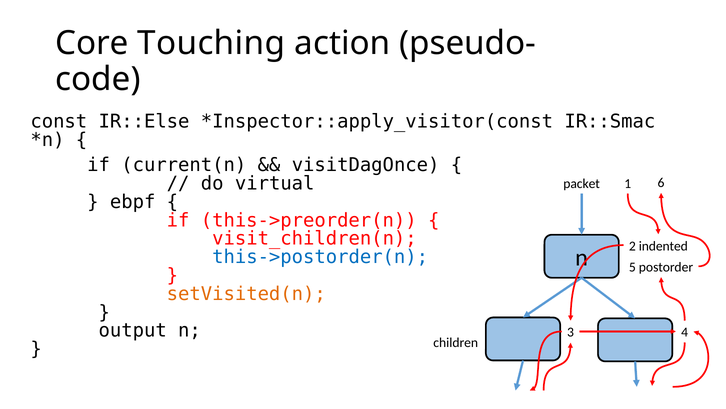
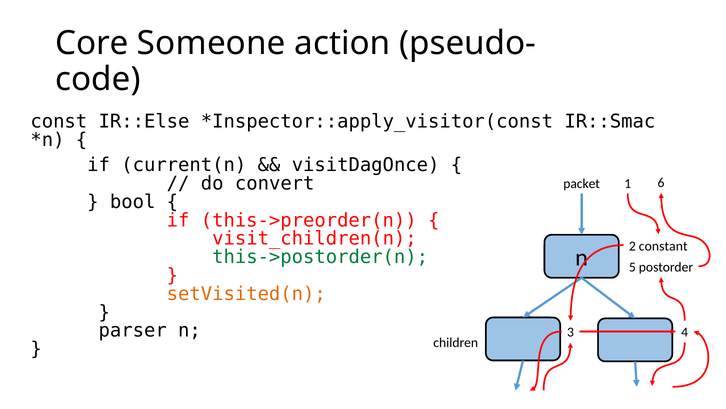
Touching: Touching -> Someone
virtual: virtual -> convert
ebpf: ebpf -> bool
indented: indented -> constant
this->postorder(n colour: blue -> green
output: output -> parser
